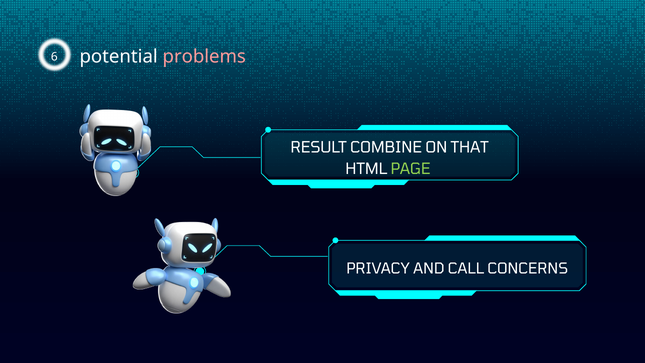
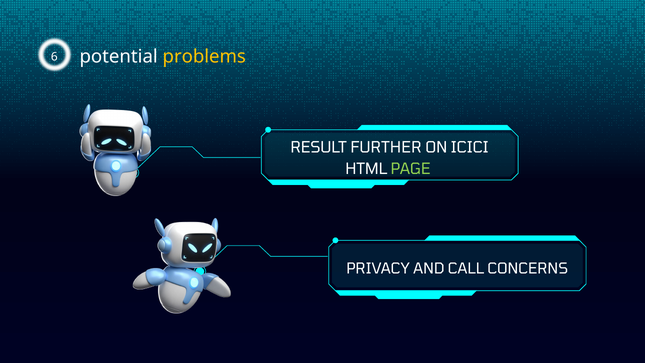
problems colour: pink -> yellow
COMBINE: COMBINE -> FURTHER
THAT: THAT -> ICICI
